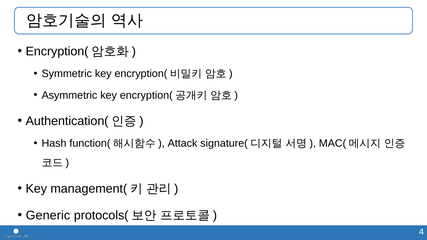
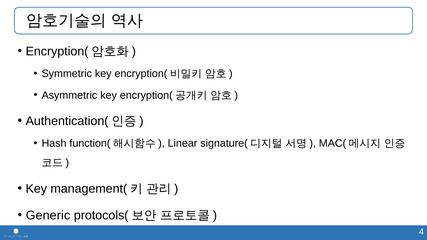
Attack: Attack -> Linear
